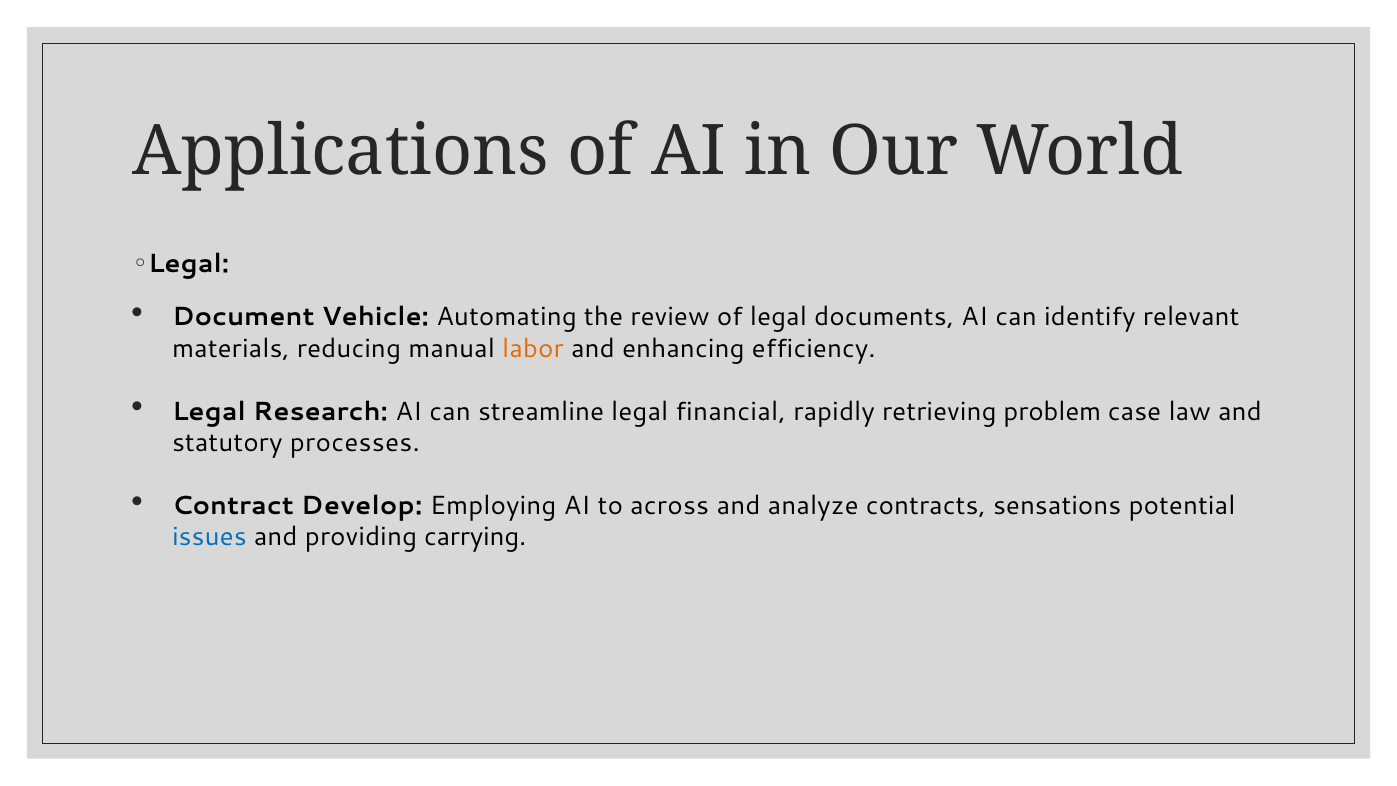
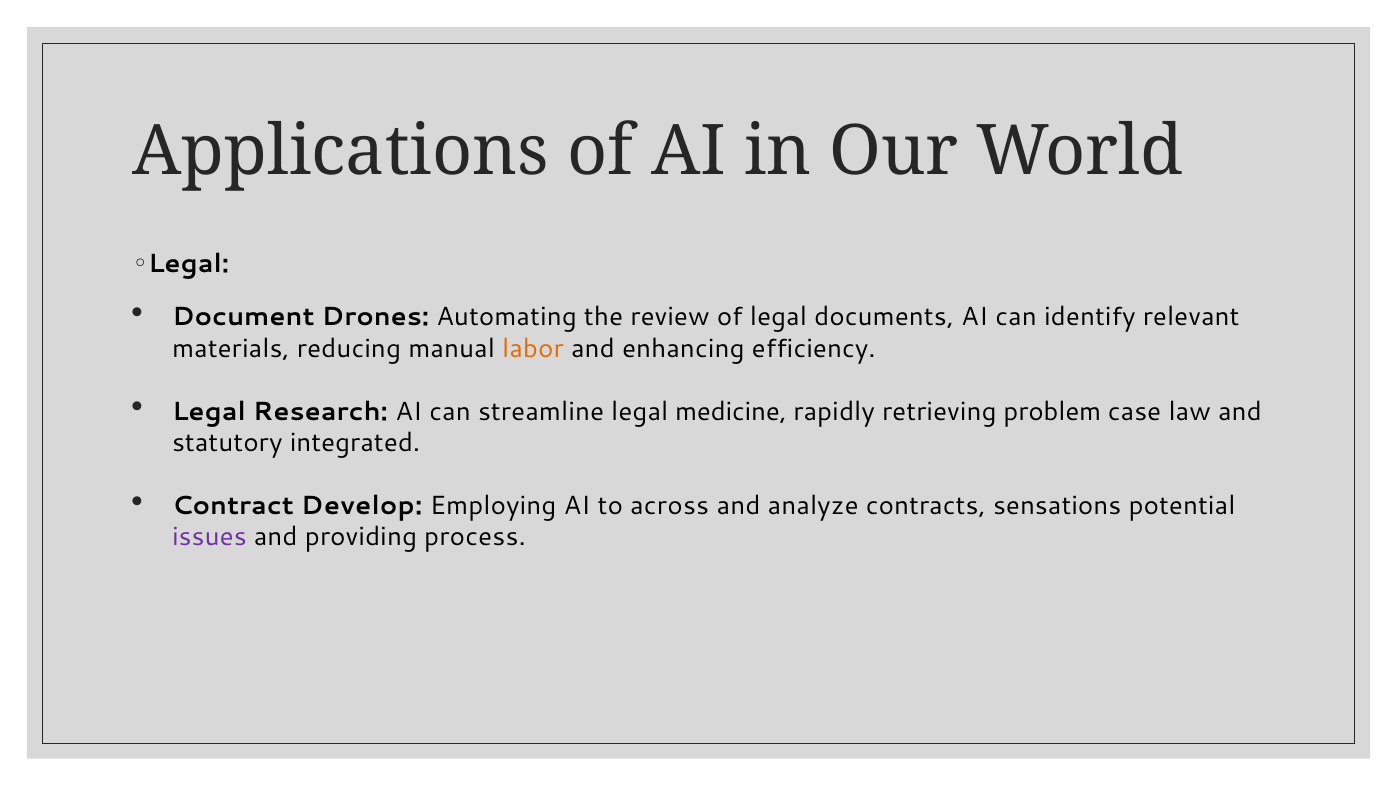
Vehicle: Vehicle -> Drones
financial: financial -> medicine
processes: processes -> integrated
issues colour: blue -> purple
carrying: carrying -> process
